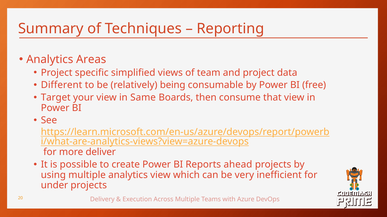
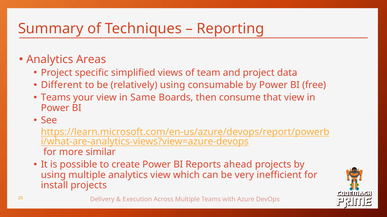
relatively being: being -> using
Target at (56, 98): Target -> Teams
deliver: deliver -> similar
under: under -> install
